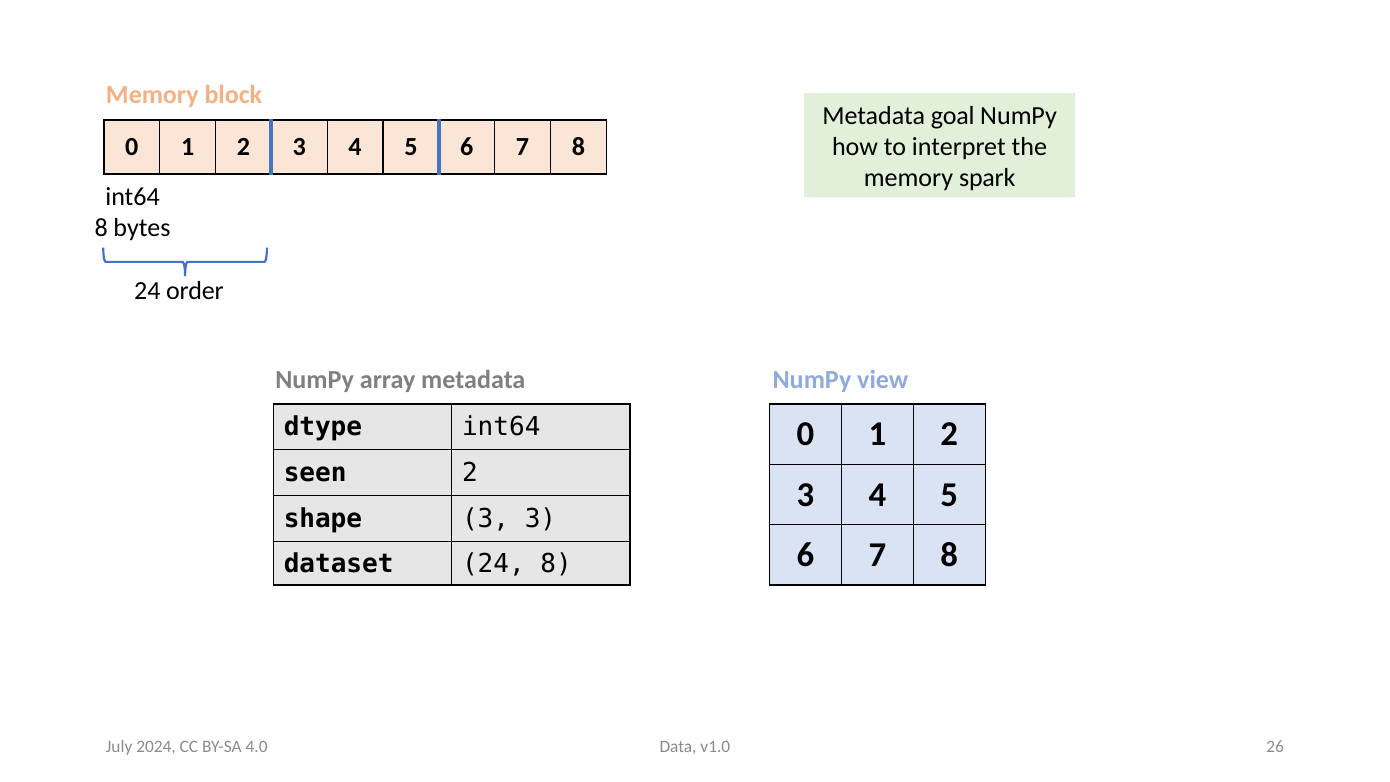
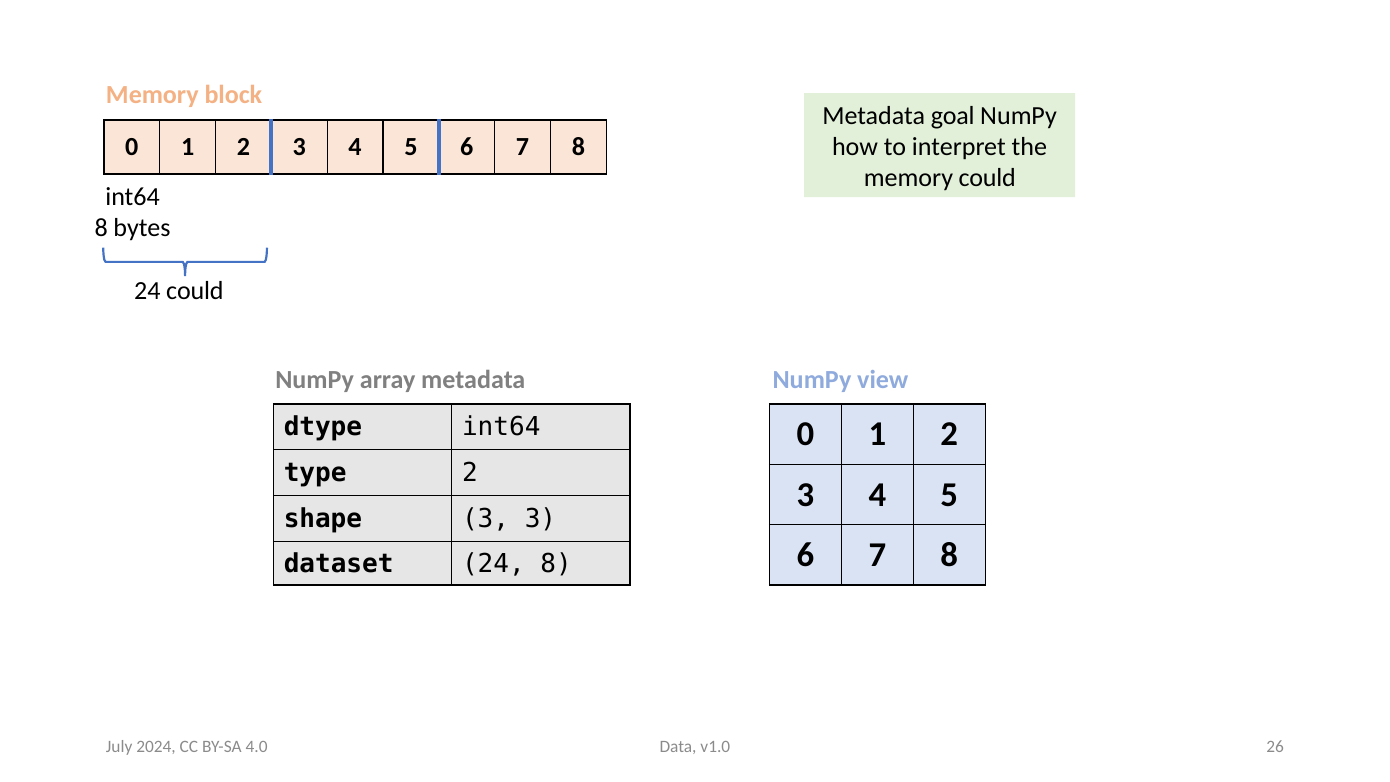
memory spark: spark -> could
24 order: order -> could
seen: seen -> type
